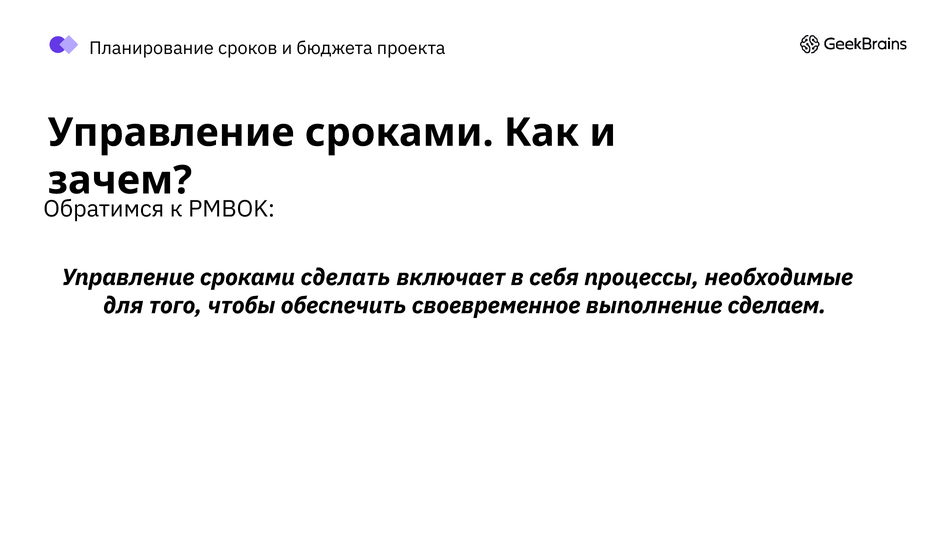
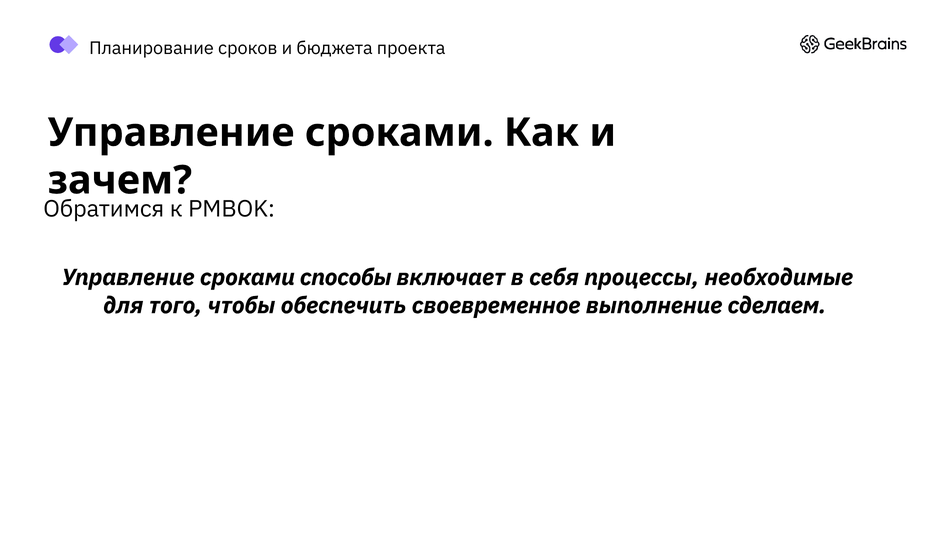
сделать: сделать -> способы
